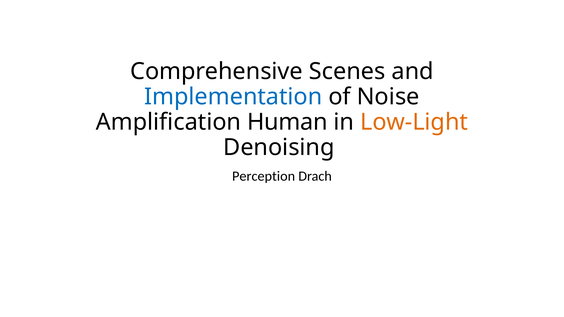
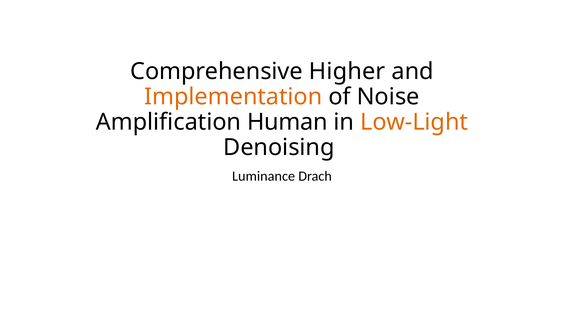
Scenes: Scenes -> Higher
Implementation colour: blue -> orange
Perception: Perception -> Luminance
